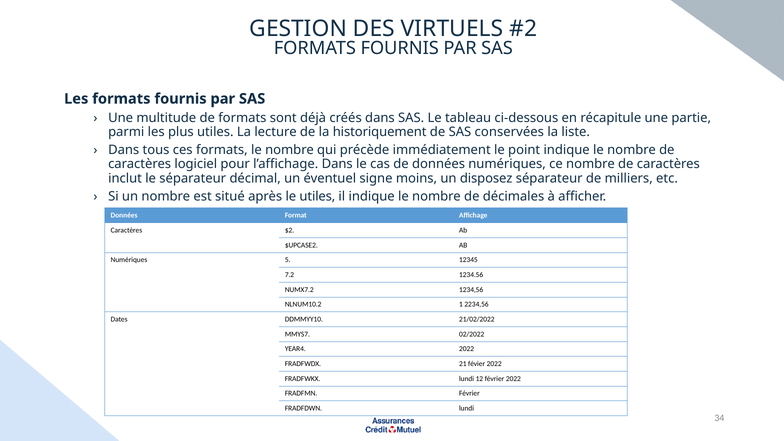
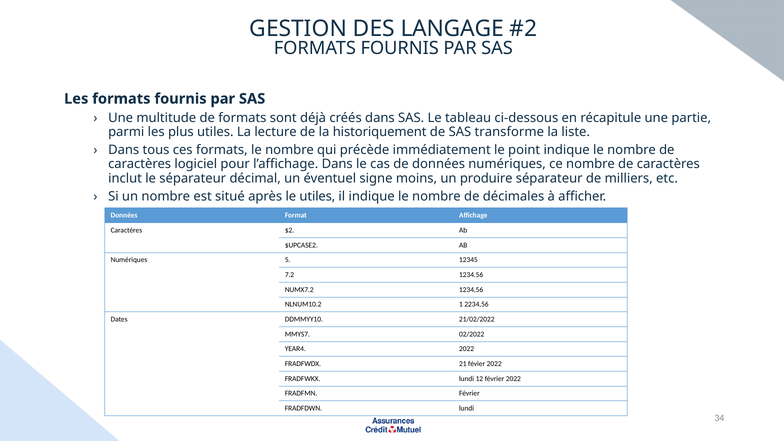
VIRTUELS: VIRTUELS -> LANGAGE
conservées: conservées -> transforme
disposez: disposez -> produire
